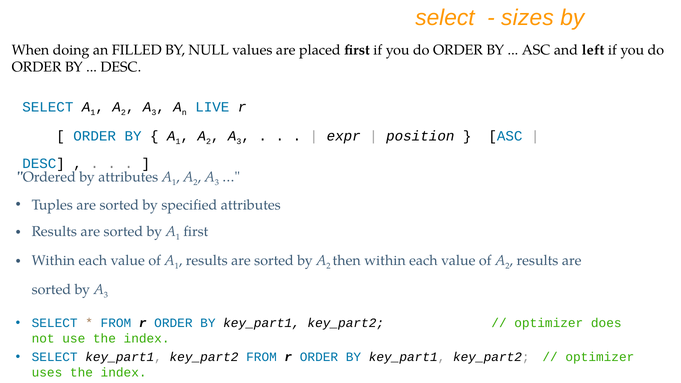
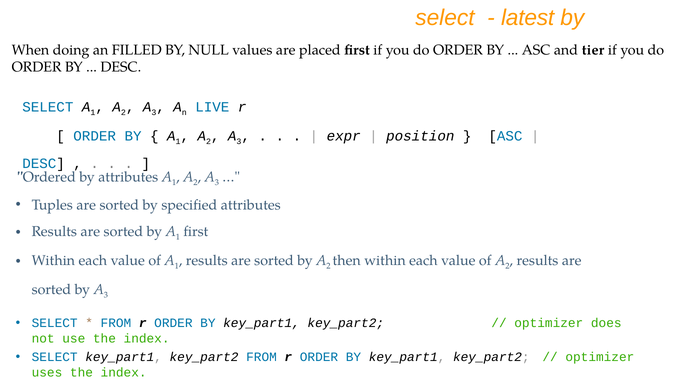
sizes: sizes -> latest
left: left -> tier
